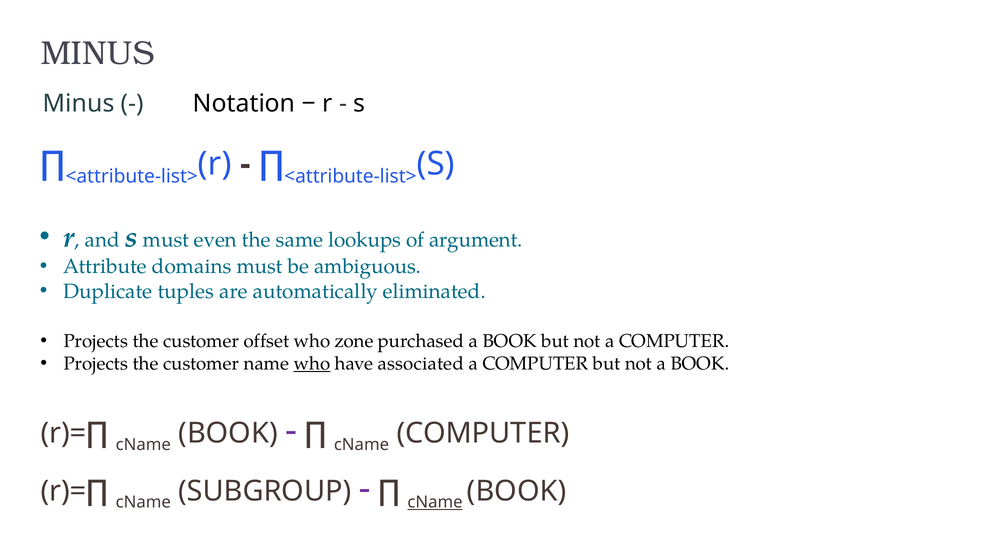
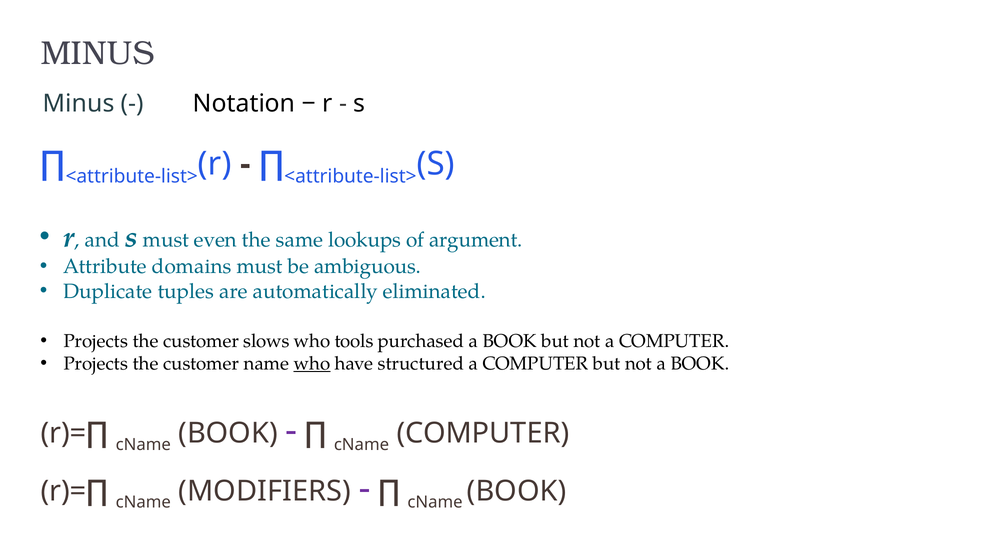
offset: offset -> slows
zone: zone -> tools
associated: associated -> structured
SUBGROUP: SUBGROUP -> MODIFIERS
cName at (435, 503) underline: present -> none
